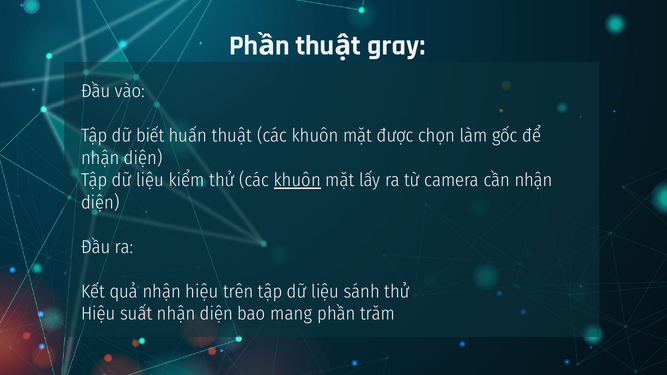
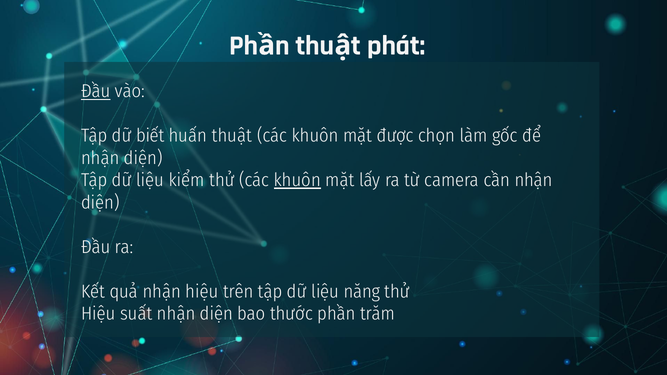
gray: gray -> phát
Đầu at (96, 91) underline: none -> present
sánh: sánh -> năng
mang: mang -> thước
